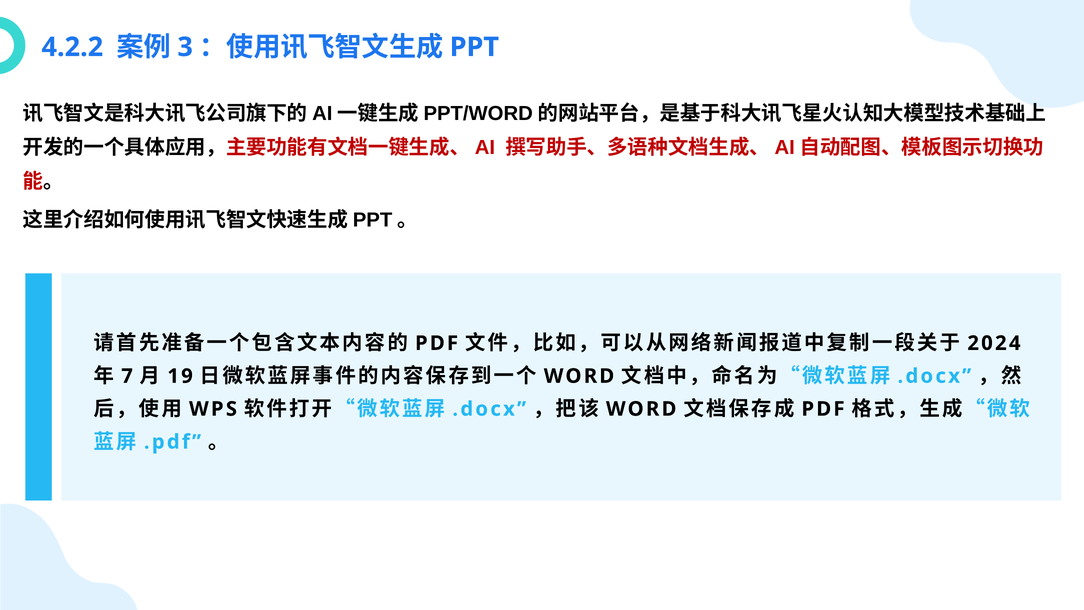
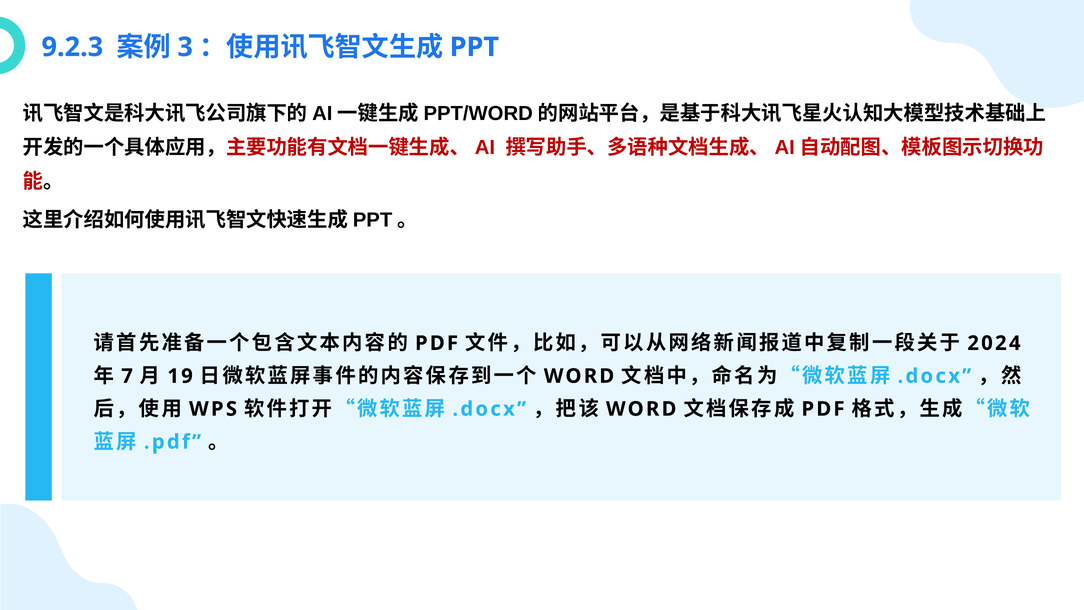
4.2.2: 4.2.2 -> 9.2.3
